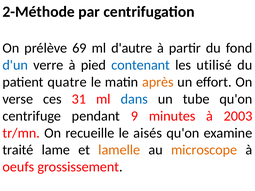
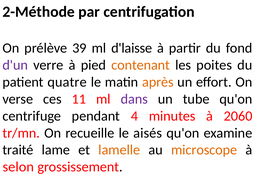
69: 69 -> 39
d'autre: d'autre -> d'laisse
d'un colour: blue -> purple
contenant colour: blue -> orange
utilisé: utilisé -> poites
31: 31 -> 11
dans colour: blue -> purple
9: 9 -> 4
2003: 2003 -> 2060
oeufs: oeufs -> selon
